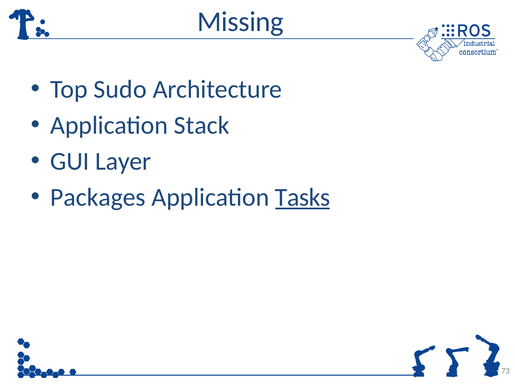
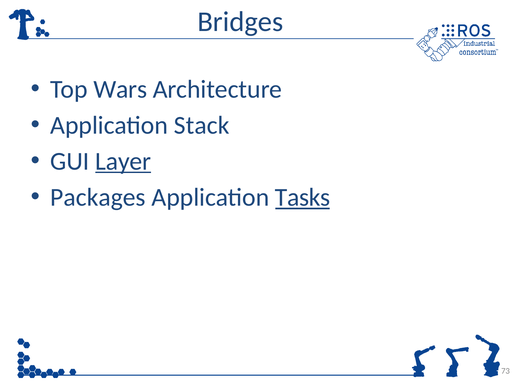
Missing: Missing -> Bridges
Sudo: Sudo -> Wars
Layer underline: none -> present
